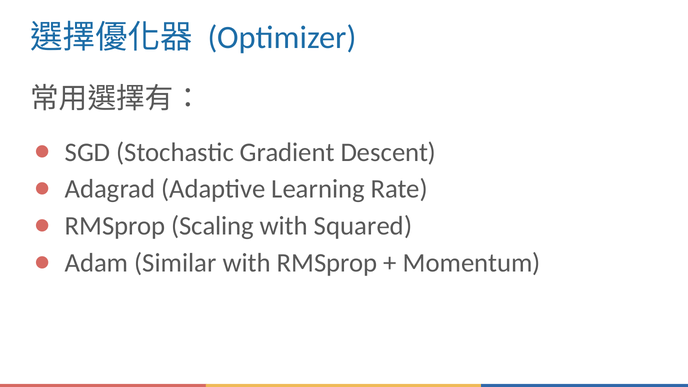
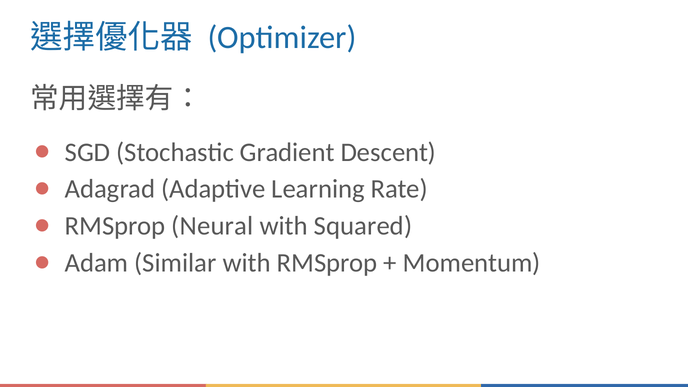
Scaling: Scaling -> Neural
